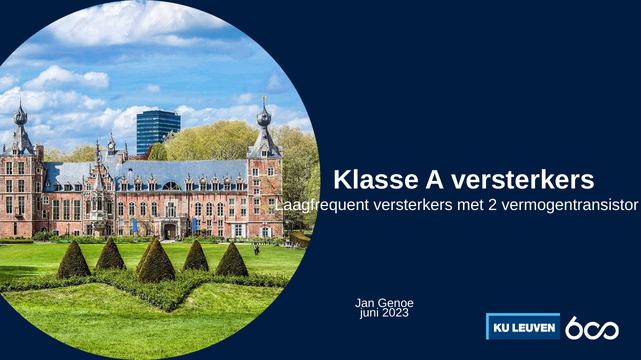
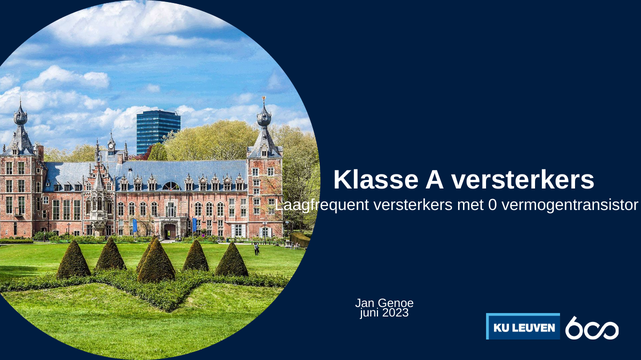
2: 2 -> 0
